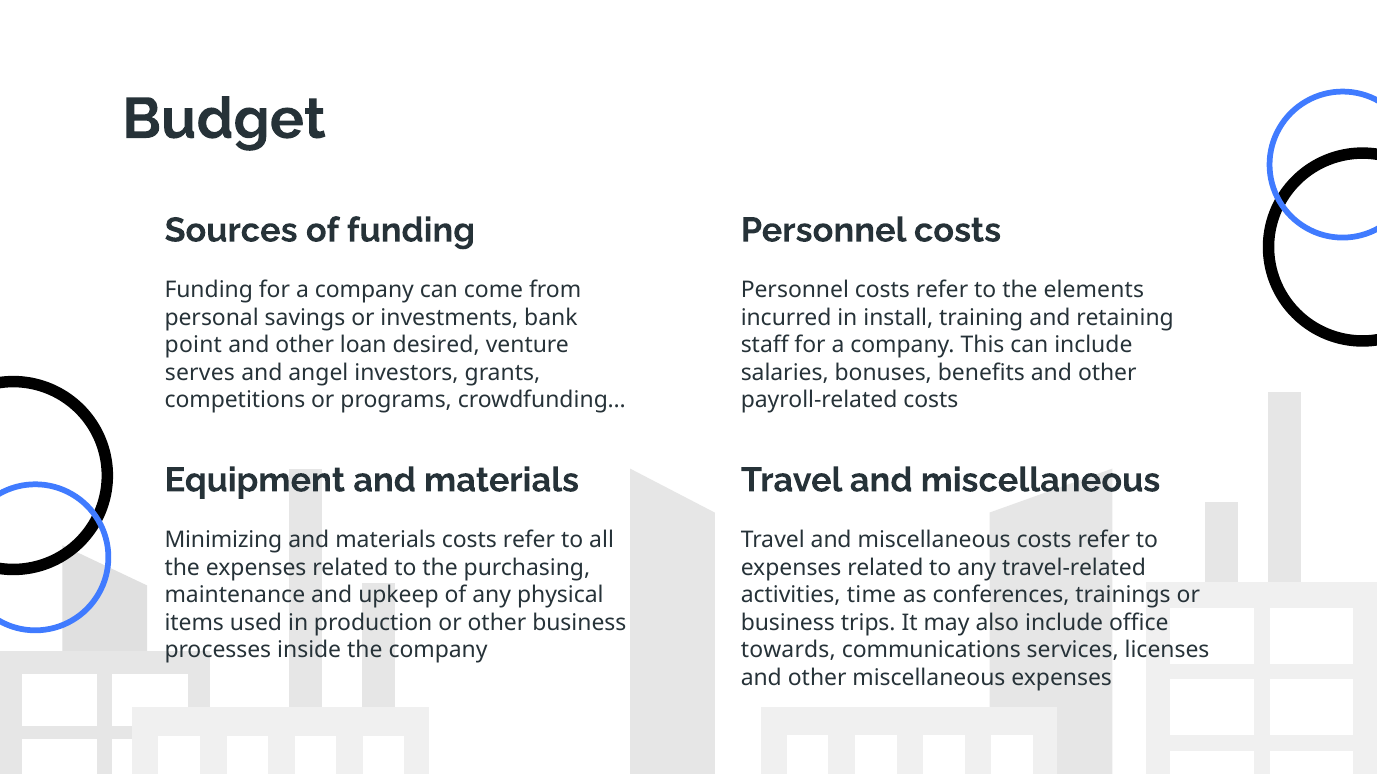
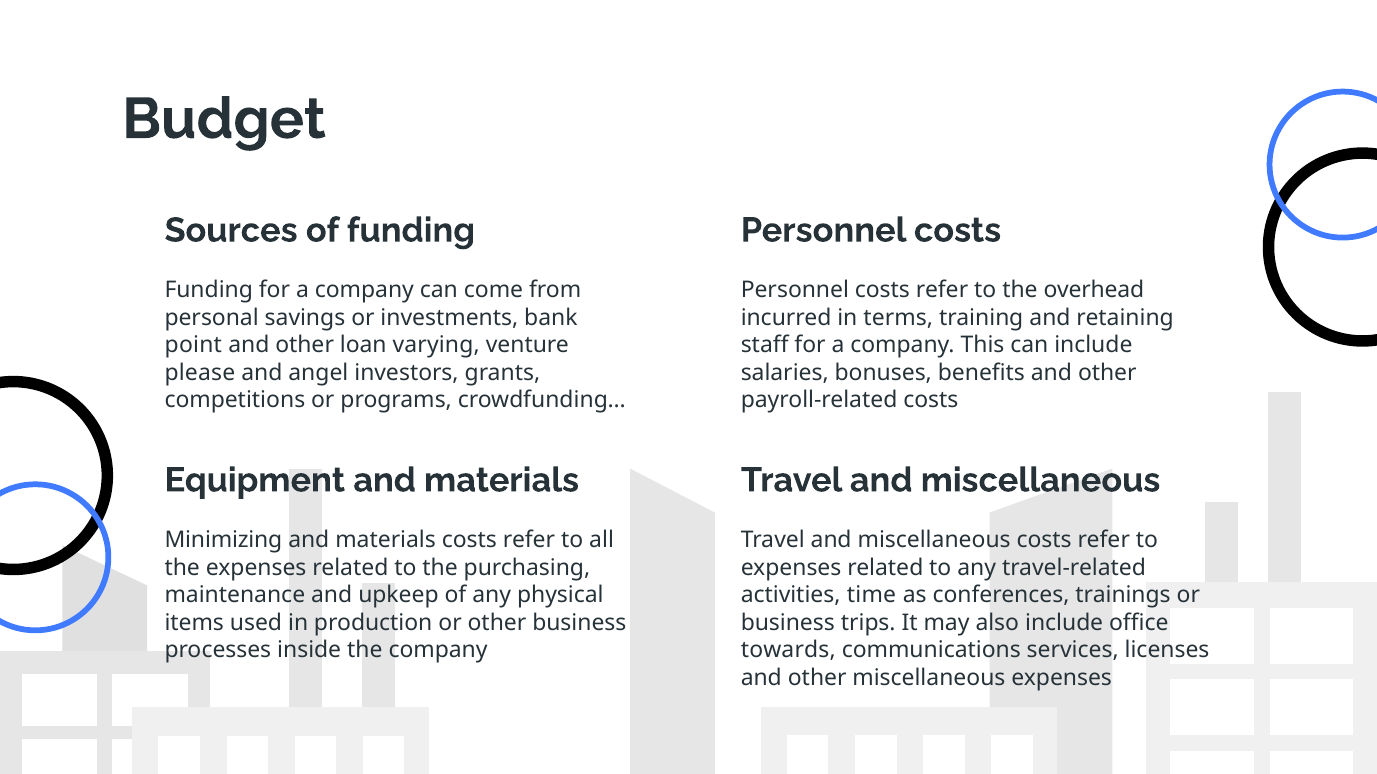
elements: elements -> overhead
install: install -> terms
desired: desired -> varying
serves: serves -> please
